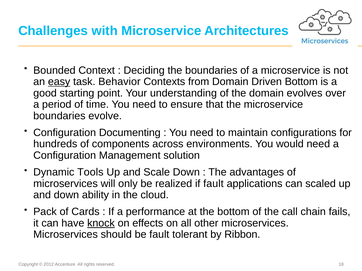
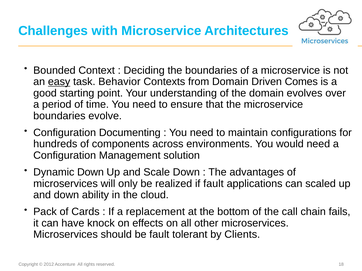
Driven Bottom: Bottom -> Comes
Dynamic Tools: Tools -> Down
performance: performance -> replacement
knock underline: present -> none
Ribbon: Ribbon -> Clients
